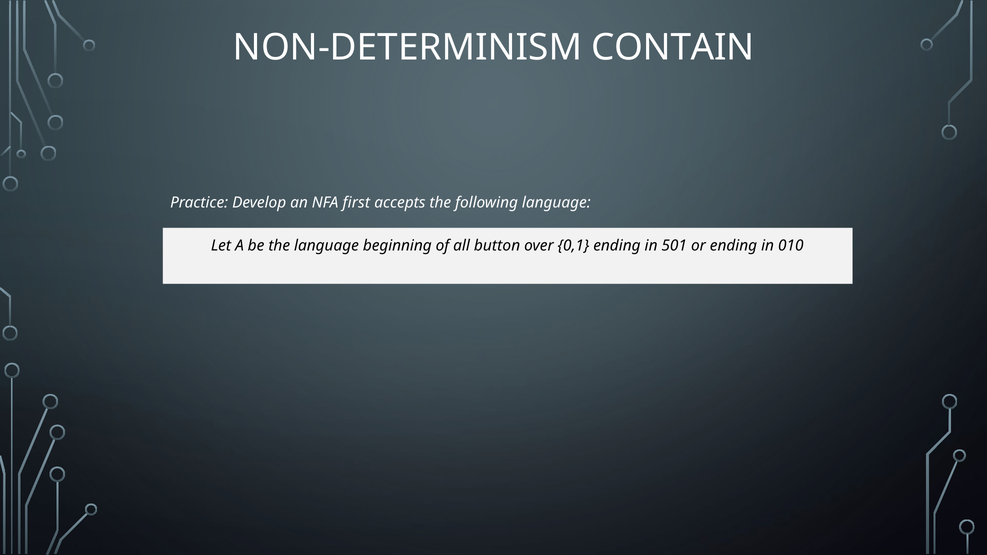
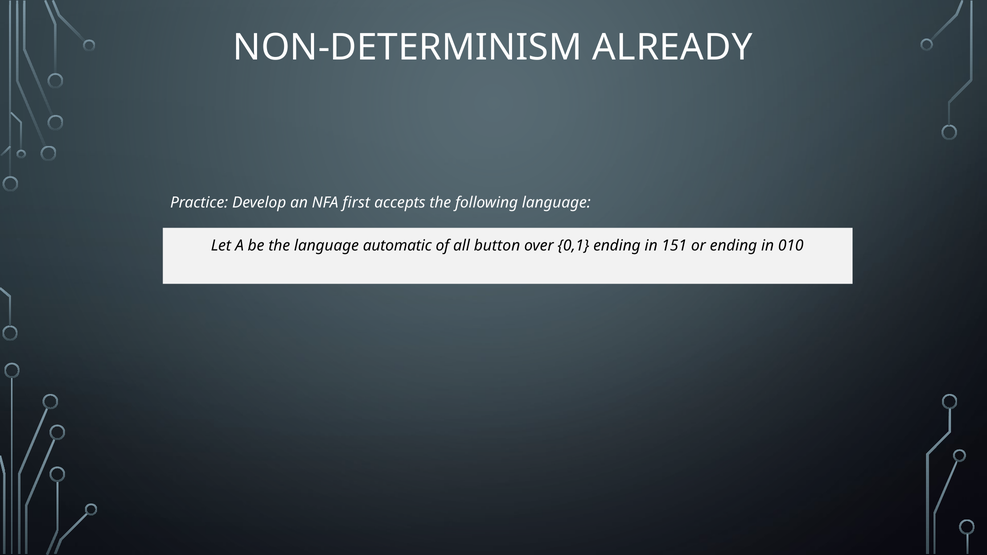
CONTAIN: CONTAIN -> ALREADY
beginning: beginning -> automatic
501: 501 -> 151
